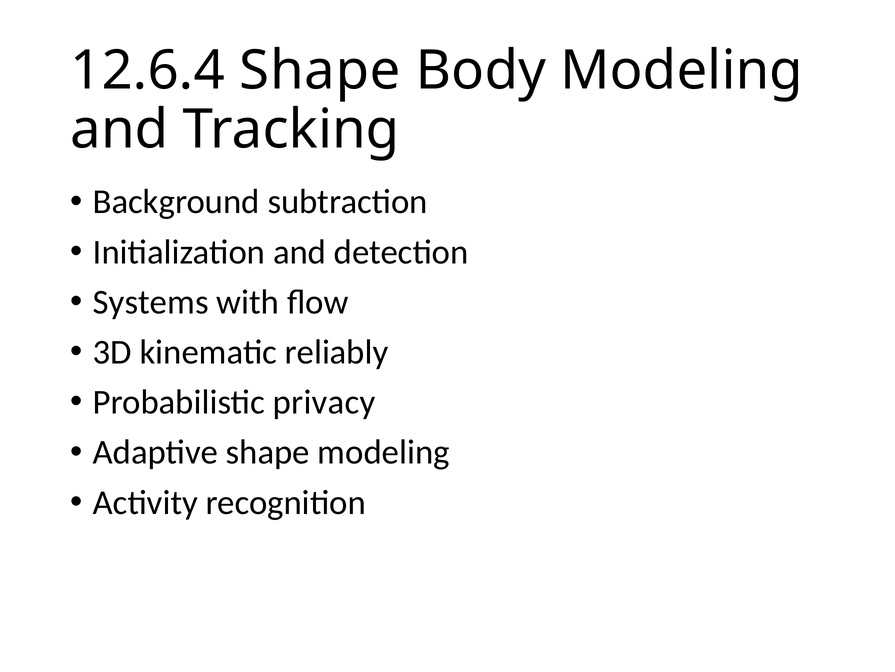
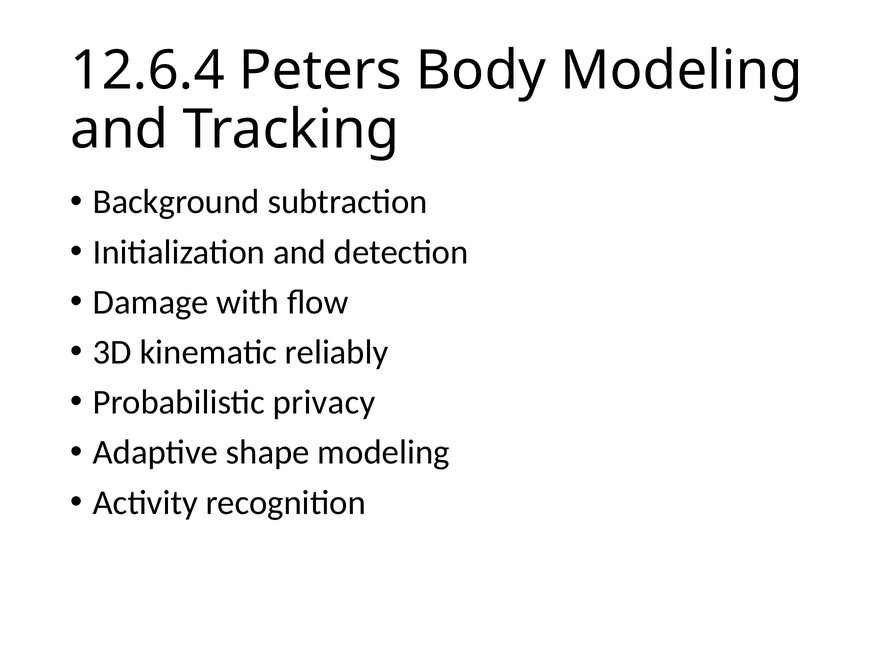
12.6.4 Shape: Shape -> Peters
Systems: Systems -> Damage
